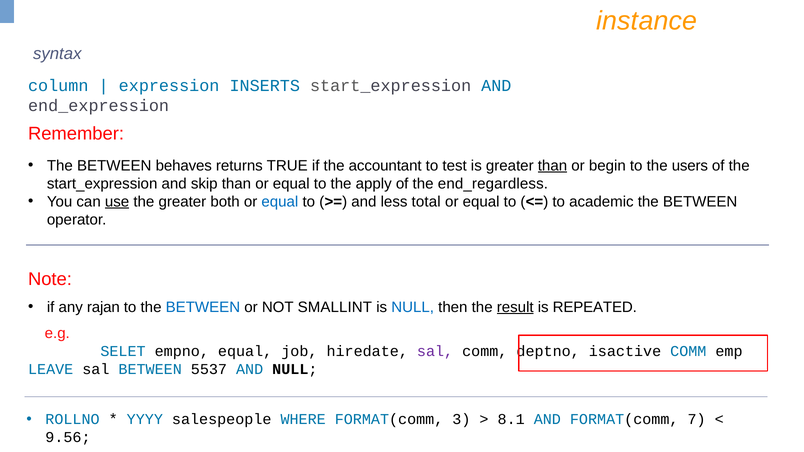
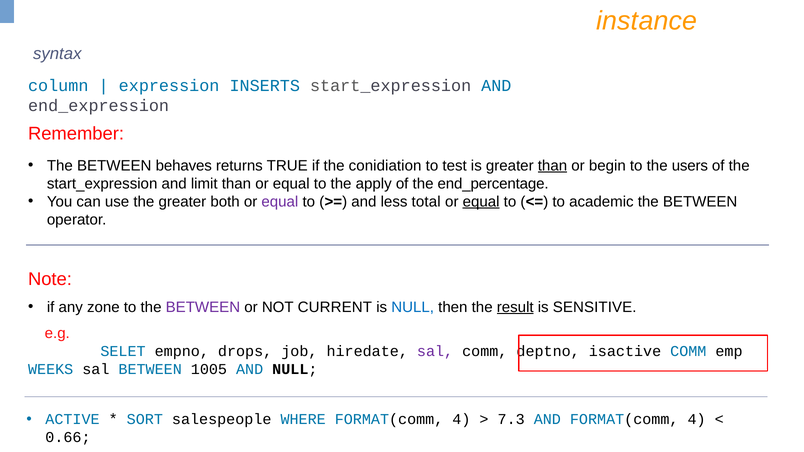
accountant: accountant -> conidiation
skip: skip -> limit
end_regardless: end_regardless -> end_percentage
use underline: present -> none
equal at (280, 202) colour: blue -> purple
equal at (481, 202) underline: none -> present
rajan: rajan -> zone
BETWEEN at (203, 307) colour: blue -> purple
SMALLINT: SMALLINT -> CURRENT
REPEATED: REPEATED -> SENSITIVE
empno equal: equal -> drops
LEAVE: LEAVE -> WEEKS
5537: 5537 -> 1005
ROLLNO: ROLLNO -> ACTIVE
YYYY: YYYY -> SORT
WHERE FORMAT(comm 3: 3 -> 4
8.1: 8.1 -> 7.3
AND FORMAT(comm 7: 7 -> 4
9.56: 9.56 -> 0.66
